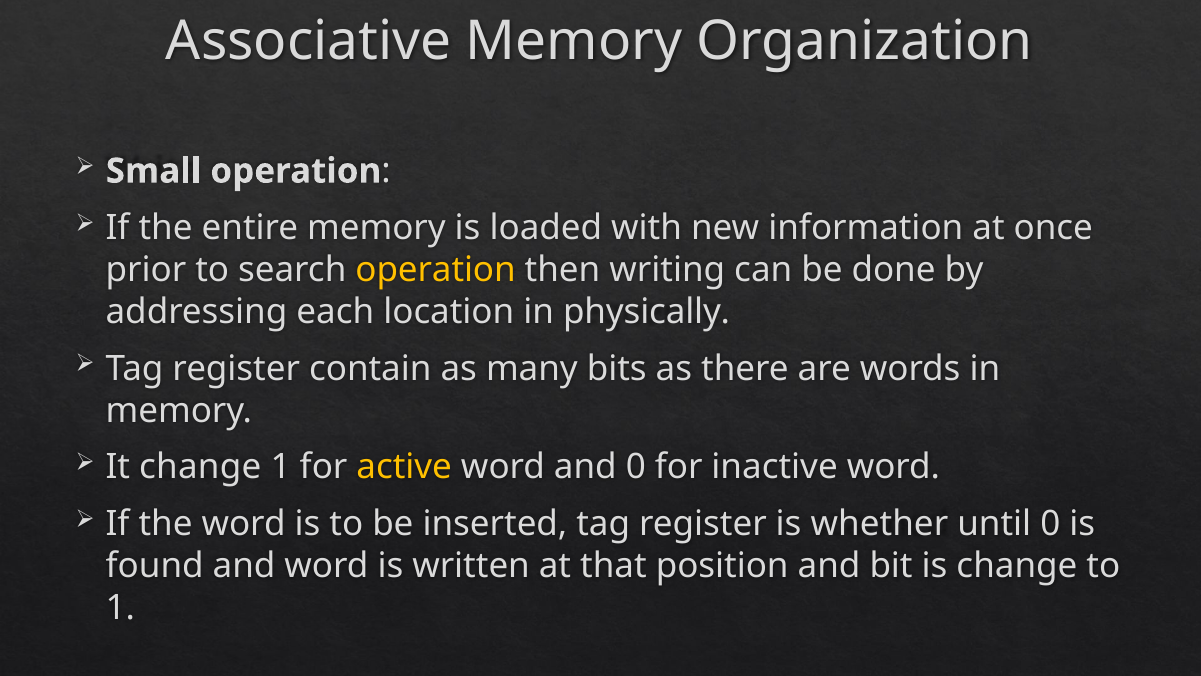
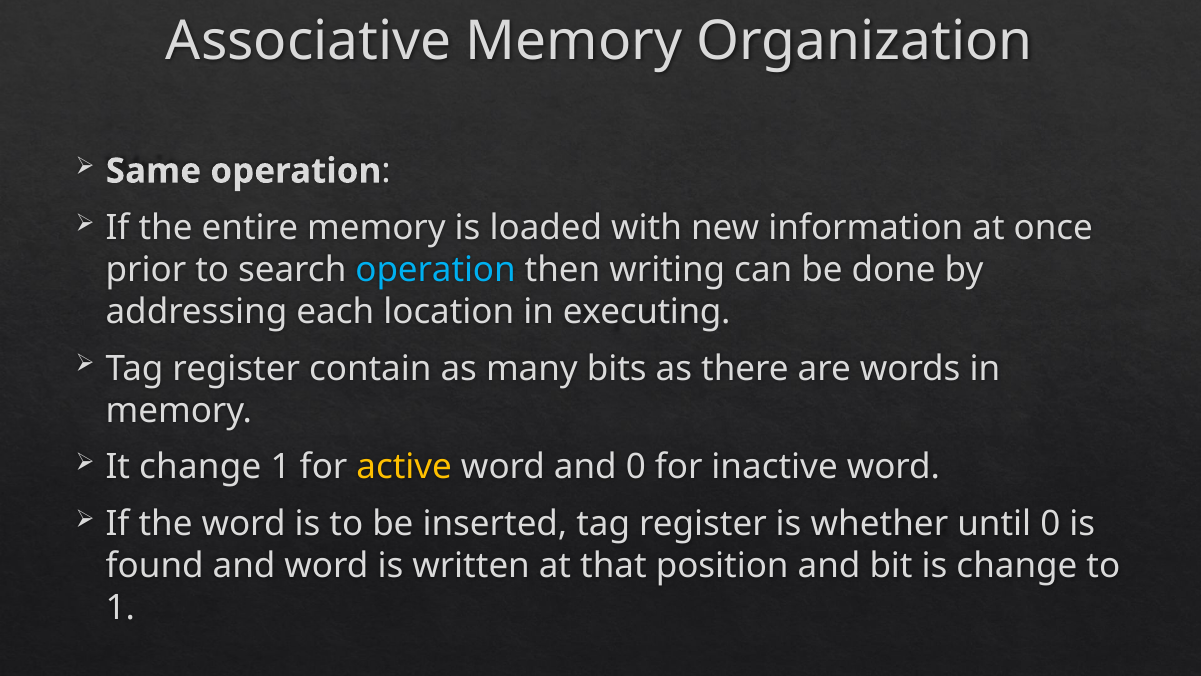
Small: Small -> Same
operation at (436, 270) colour: yellow -> light blue
physically: physically -> executing
